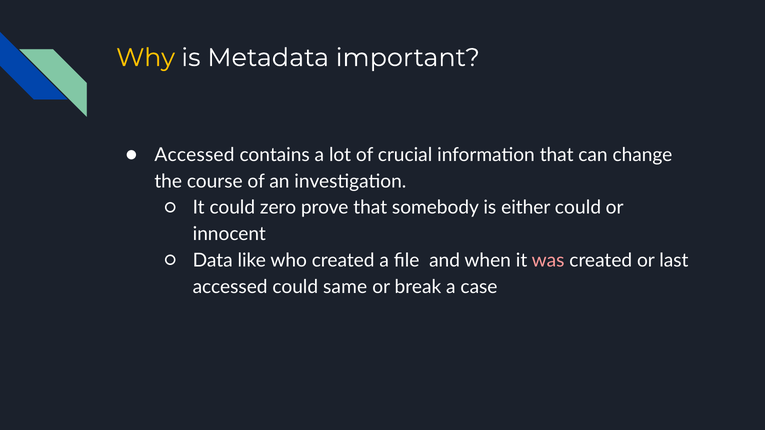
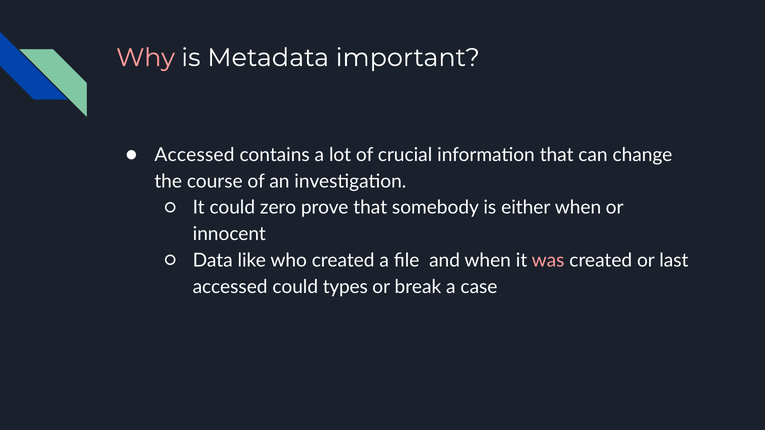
Why colour: yellow -> pink
either could: could -> when
same: same -> types
